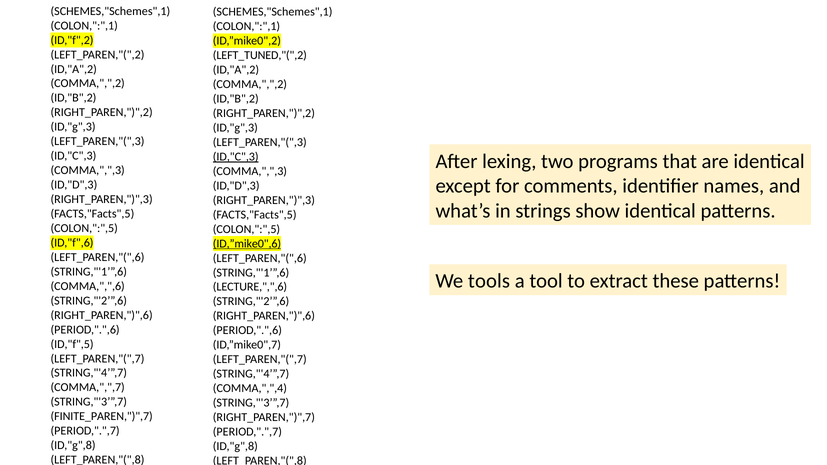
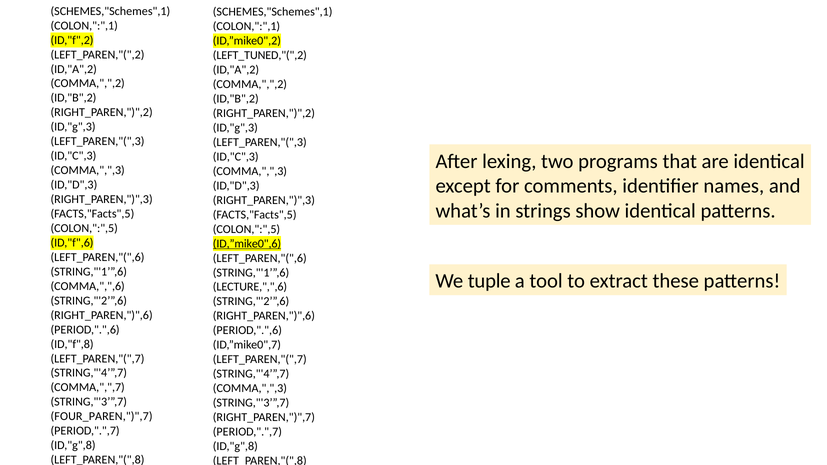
ID,"C",3 at (236, 157) underline: present -> none
tools: tools -> tuple
ID,"f",5: ID,"f",5 -> ID,"f",8
COMMA,",",4 at (250, 388): COMMA,",",4 -> COMMA,",",3
FINITE_PAREN,")",7: FINITE_PAREN,")",7 -> FOUR_PAREN,")",7
